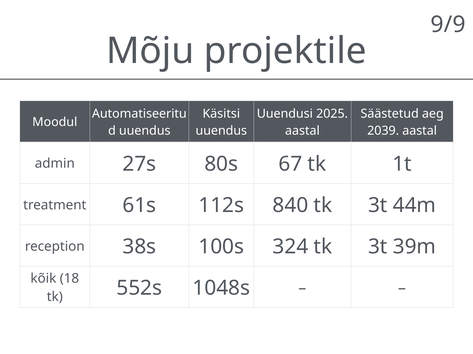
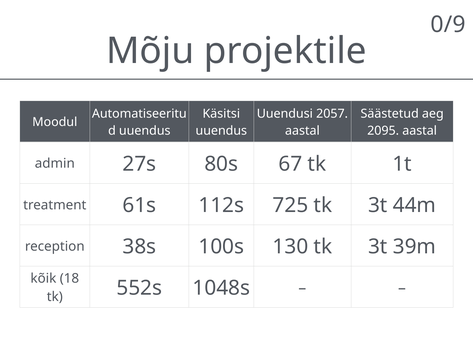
9/9: 9/9 -> 0/9
2025: 2025 -> 2057
2039: 2039 -> 2095
840: 840 -> 725
324: 324 -> 130
